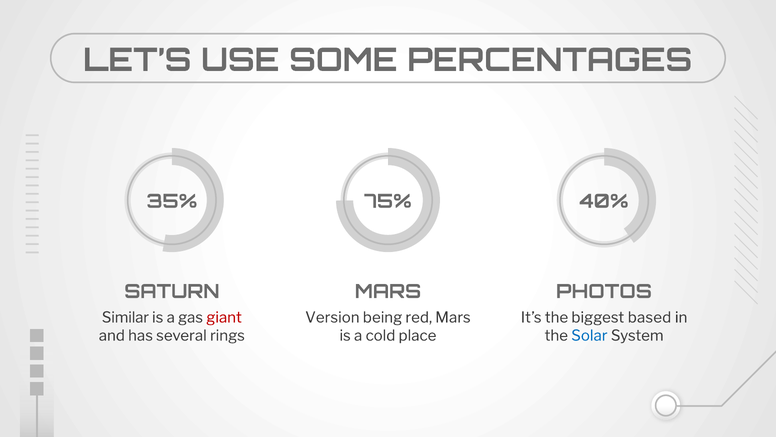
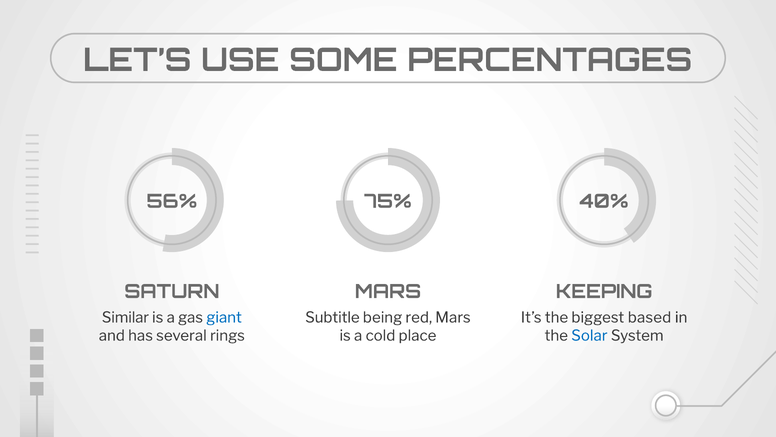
35%: 35% -> 56%
PHOTOS: PHOTOS -> KEEPING
giant colour: red -> blue
Version: Version -> Subtitle
